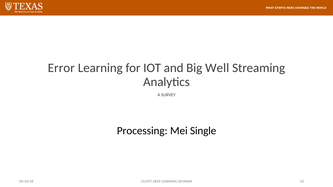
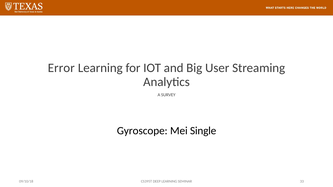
Well: Well -> User
Processing: Processing -> Gyroscope
